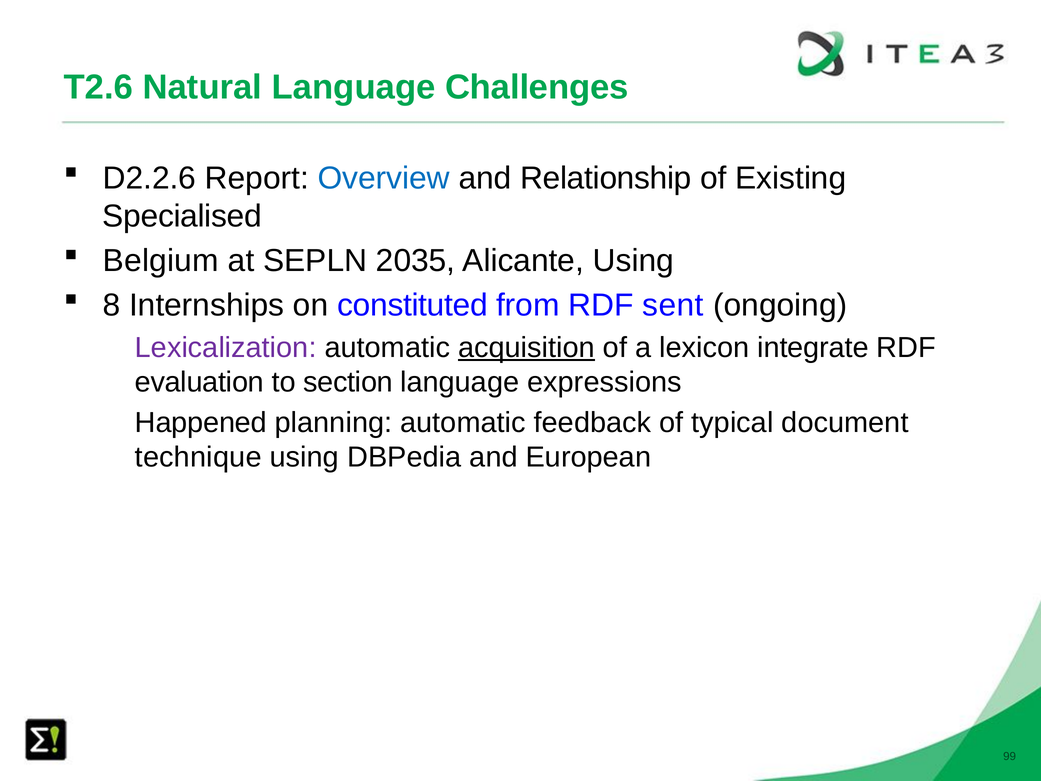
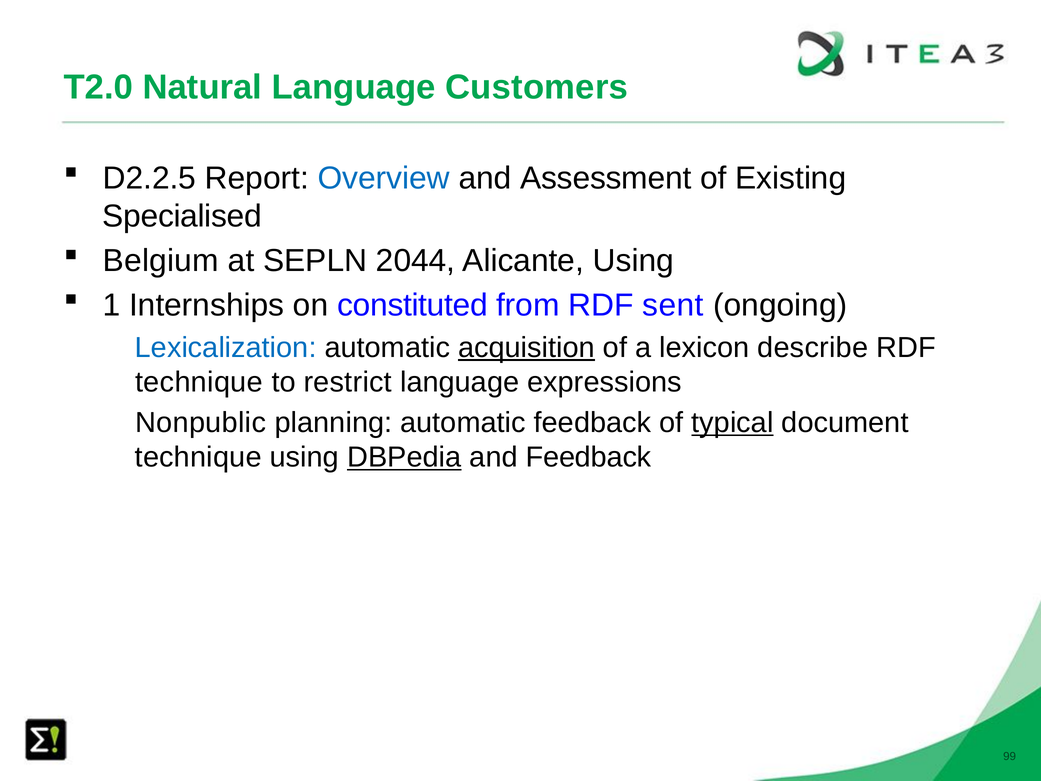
T2.6: T2.6 -> T2.0
Challenges: Challenges -> Customers
D2.2.6: D2.2.6 -> D2.2.5
Relationship: Relationship -> Assessment
2035: 2035 -> 2044
8: 8 -> 1
Lexicalization colour: purple -> blue
integrate: integrate -> describe
evaluation at (199, 382): evaluation -> technique
section: section -> restrict
Happened: Happened -> Nonpublic
typical underline: none -> present
DBPedia underline: none -> present
and European: European -> Feedback
